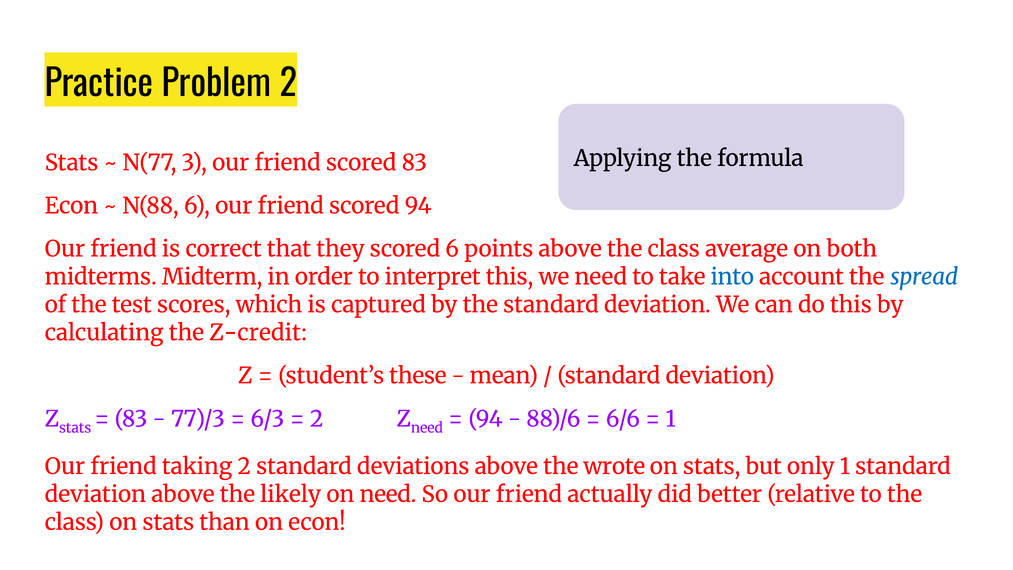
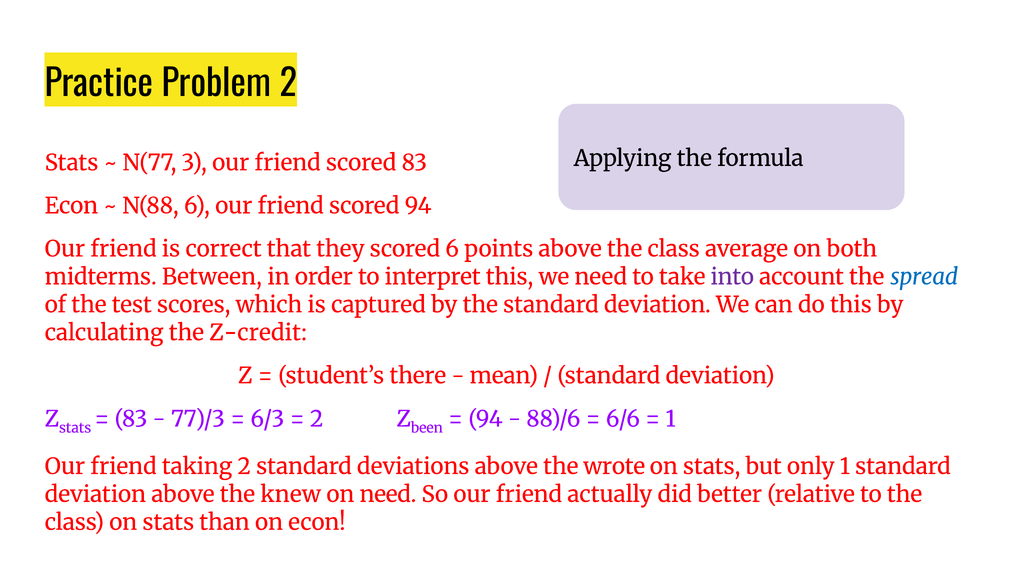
Midterm: Midterm -> Between
into colour: blue -> purple
these: these -> there
Z need: need -> been
likely: likely -> knew
